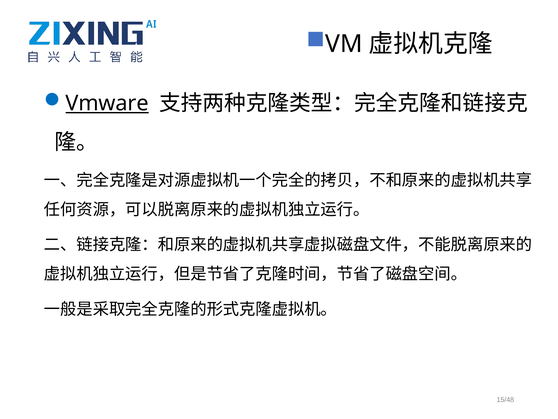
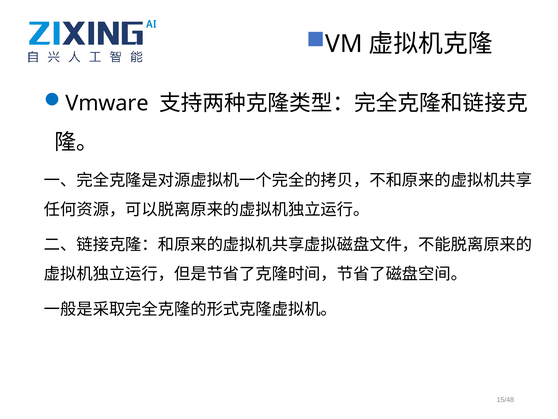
Vmware underline: present -> none
